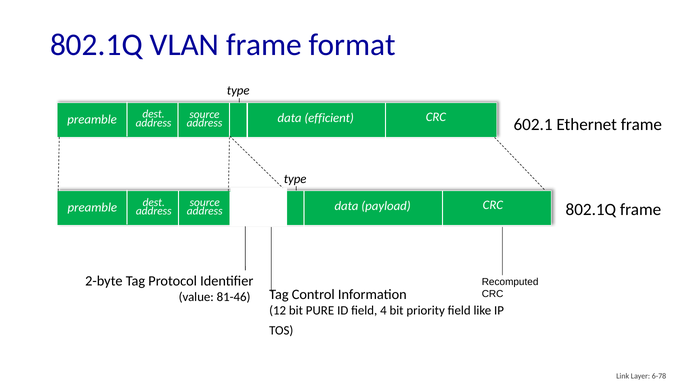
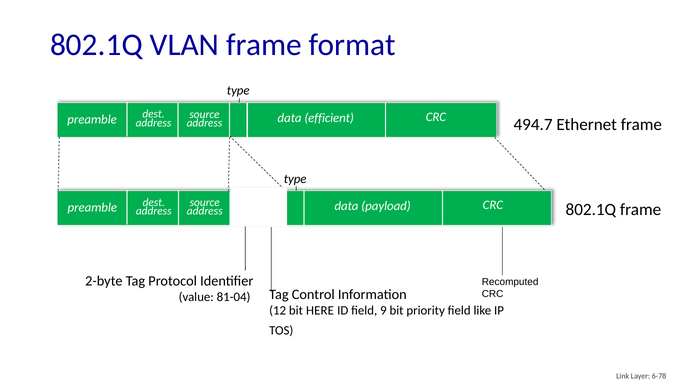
602.1: 602.1 -> 494.7
81-46: 81-46 -> 81-04
PURE: PURE -> HERE
4: 4 -> 9
